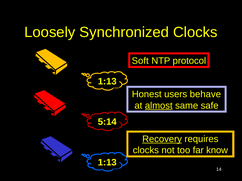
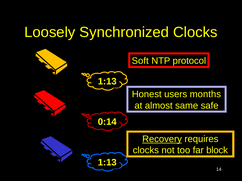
behave: behave -> months
almost underline: present -> none
5:14: 5:14 -> 0:14
know: know -> block
